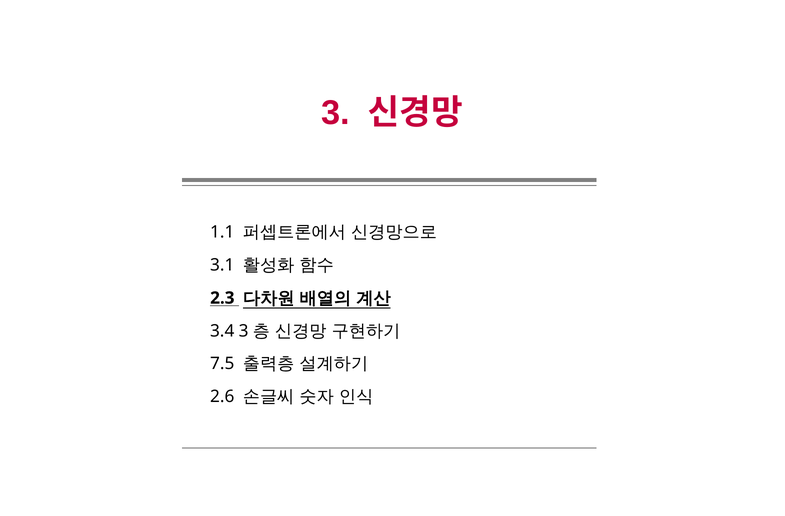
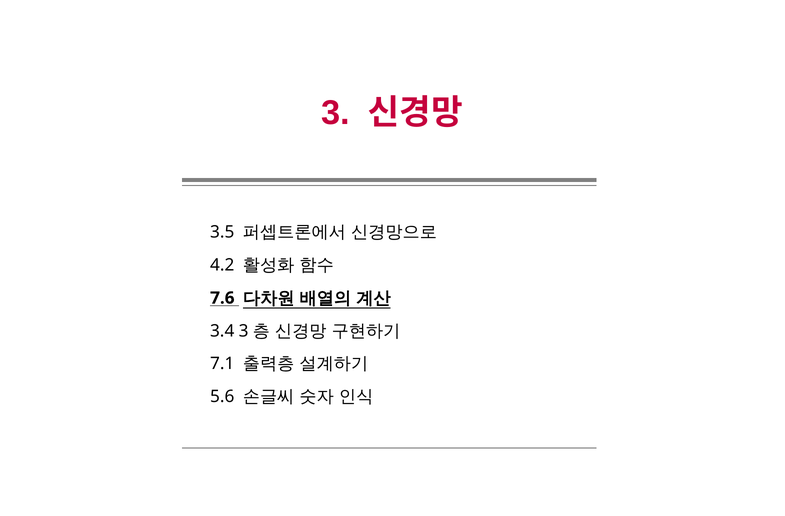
1.1: 1.1 -> 3.5
3.1: 3.1 -> 4.2
2.3: 2.3 -> 7.6
7.5: 7.5 -> 7.1
2.6: 2.6 -> 5.6
